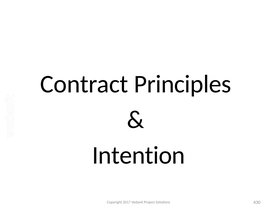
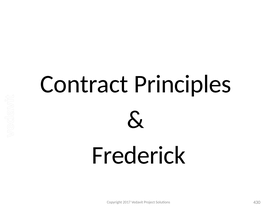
Intention: Intention -> Frederick
